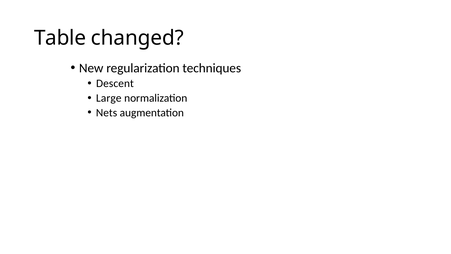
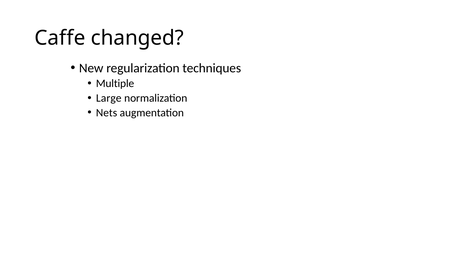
Table: Table -> Caffe
Descent: Descent -> Multiple
